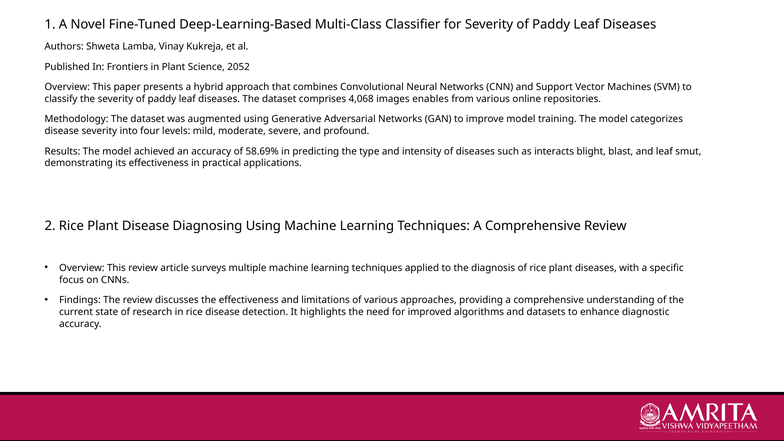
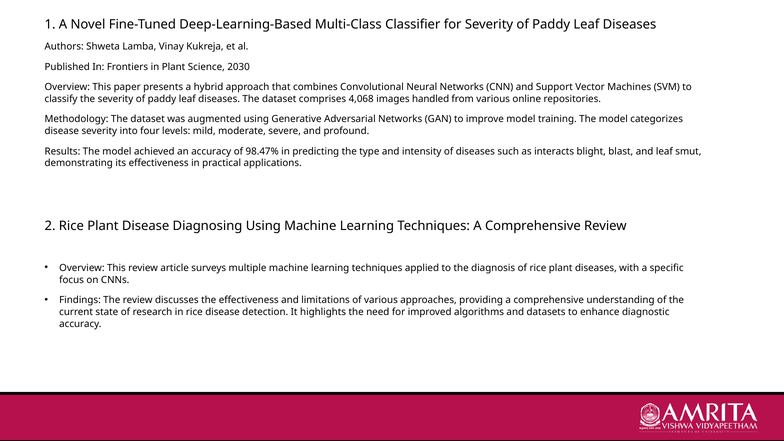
2052: 2052 -> 2030
enables: enables -> handled
58.69%: 58.69% -> 98.47%
